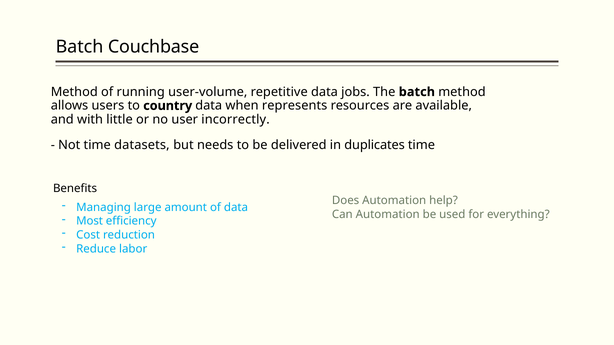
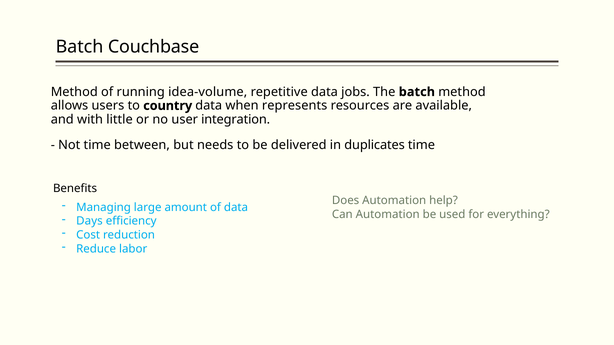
user-volume: user-volume -> idea-volume
incorrectly: incorrectly -> integration
datasets: datasets -> between
Most: Most -> Days
